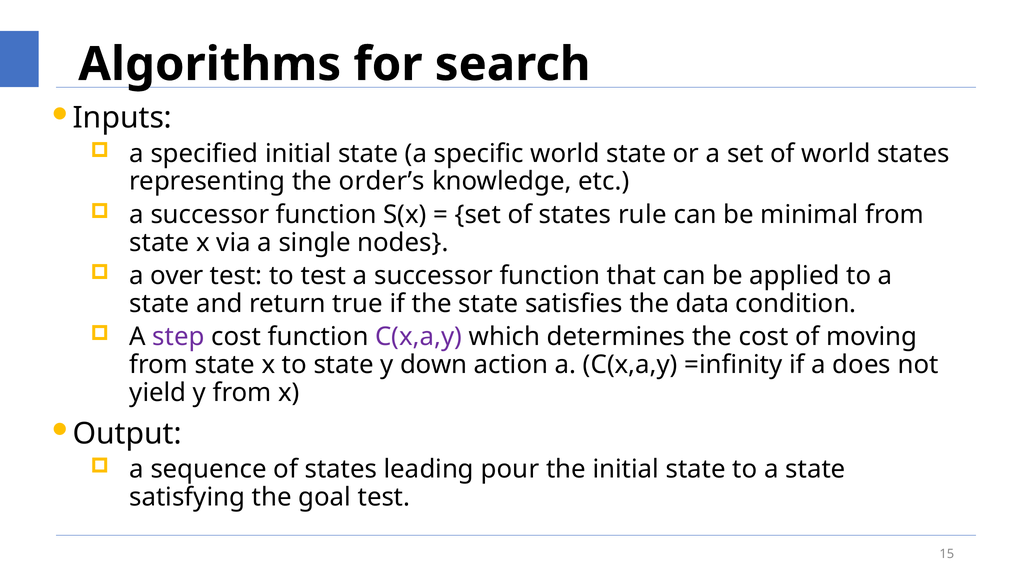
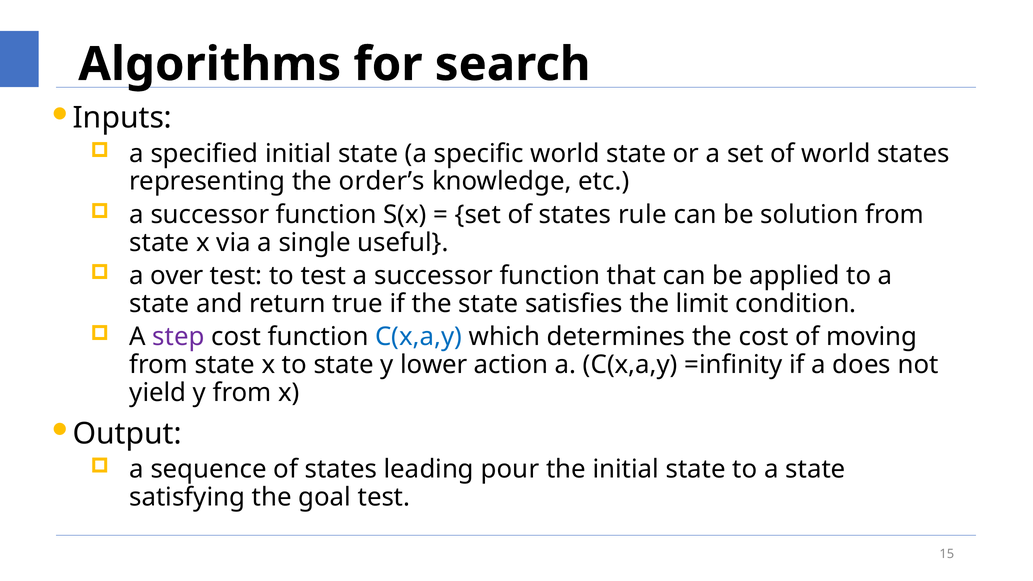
minimal: minimal -> solution
nodes: nodes -> useful
data: data -> limit
C(x,a,y at (419, 337) colour: purple -> blue
down: down -> lower
